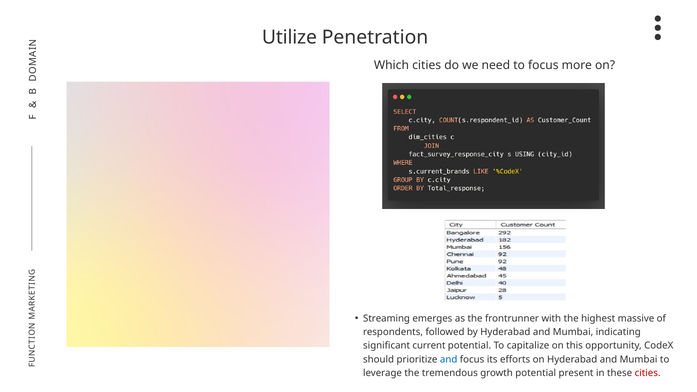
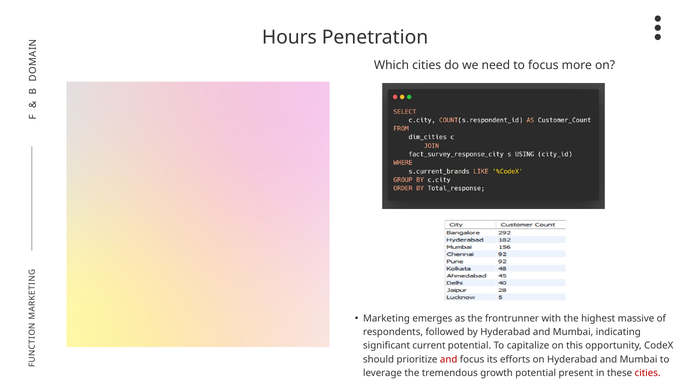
Utilize: Utilize -> Hours
Streaming: Streaming -> Marketing
and at (449, 359) colour: blue -> red
